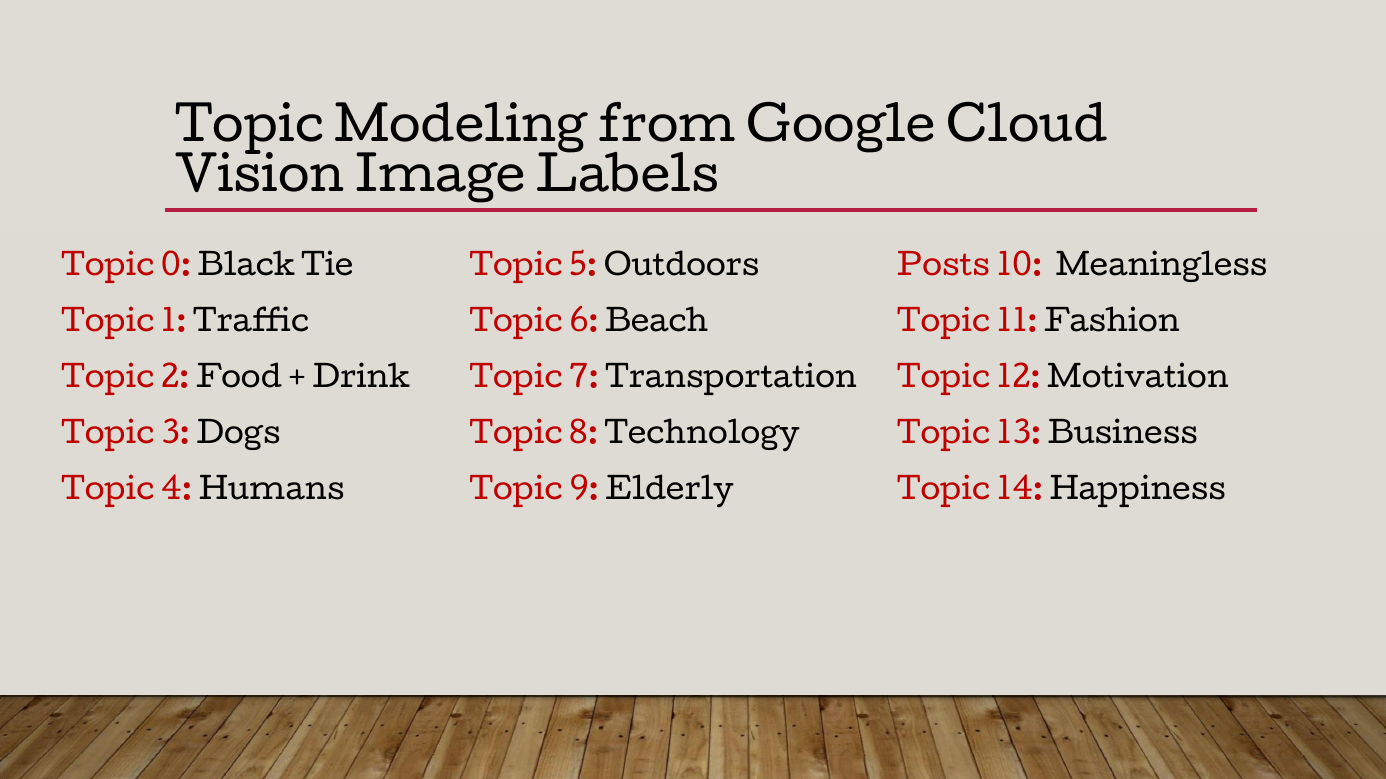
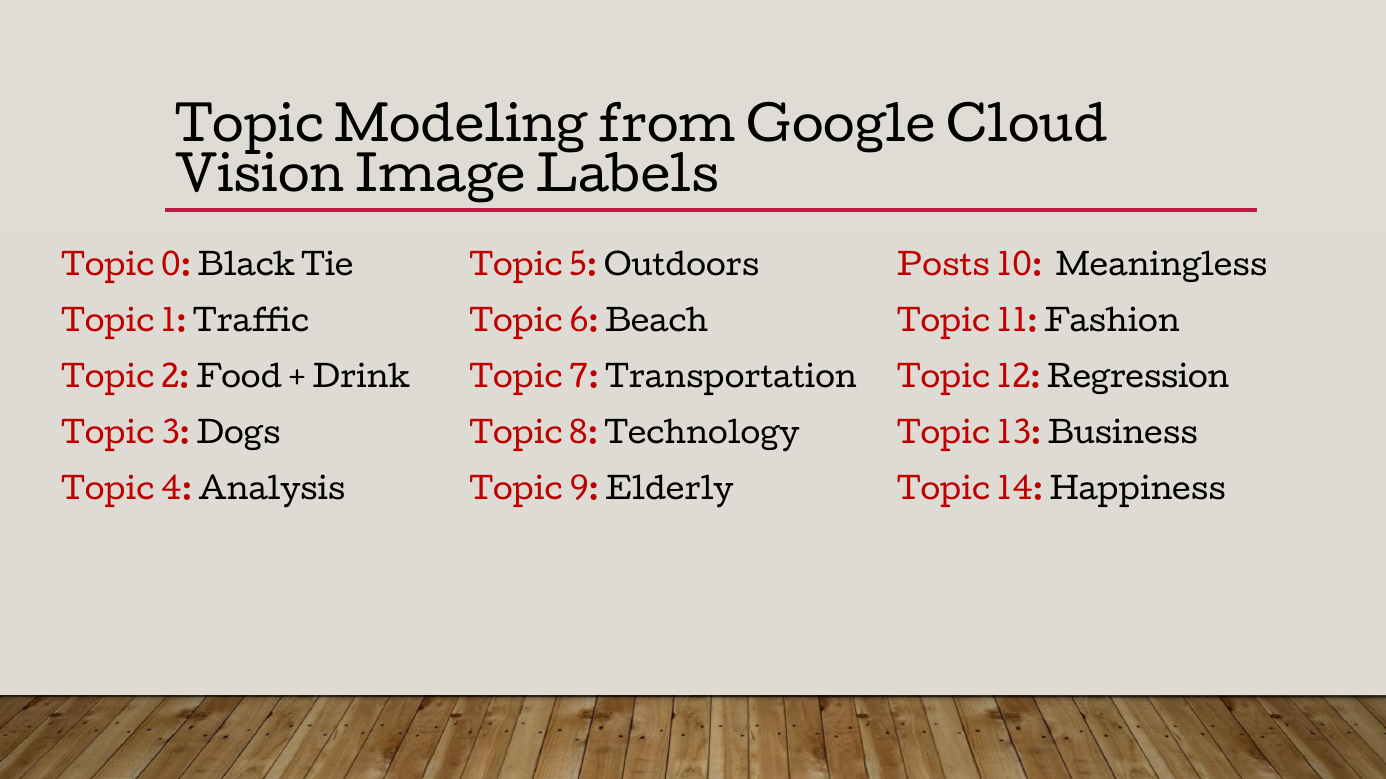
Motivation: Motivation -> Regression
Humans: Humans -> Analysis
